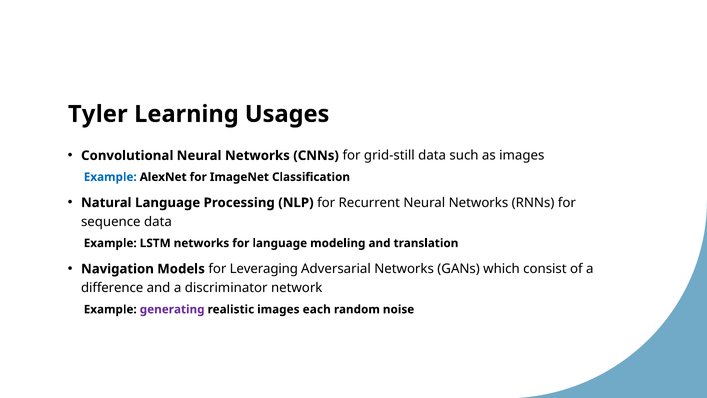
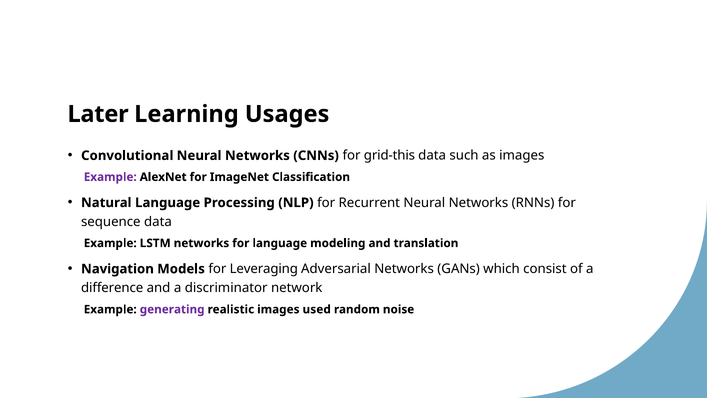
Tyler: Tyler -> Later
grid-still: grid-still -> grid-this
Example at (110, 177) colour: blue -> purple
each: each -> used
